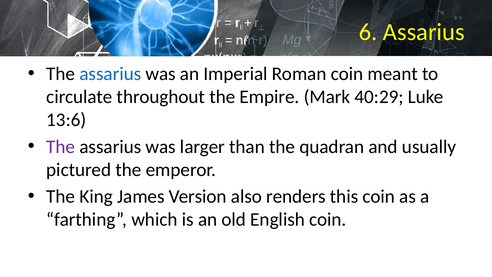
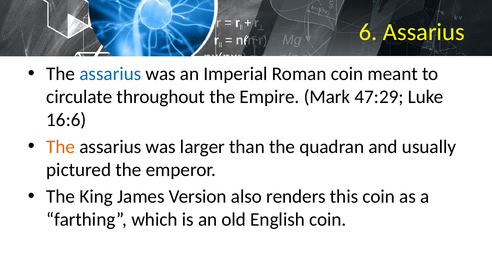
40:29: 40:29 -> 47:29
13:6: 13:6 -> 16:6
The at (61, 147) colour: purple -> orange
